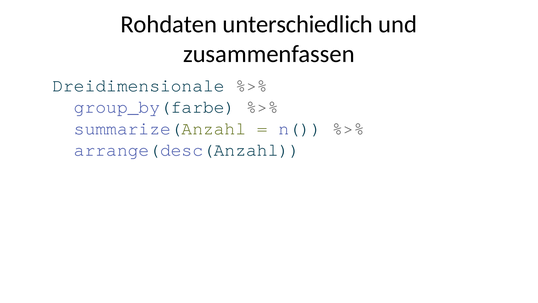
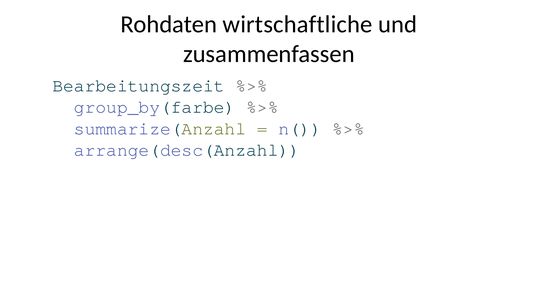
unterschiedlich: unterschiedlich -> wirtschaftliche
Dreidimensionale: Dreidimensionale -> Bearbeitungszeit
